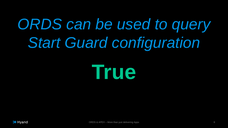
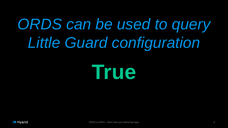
Start: Start -> Little
